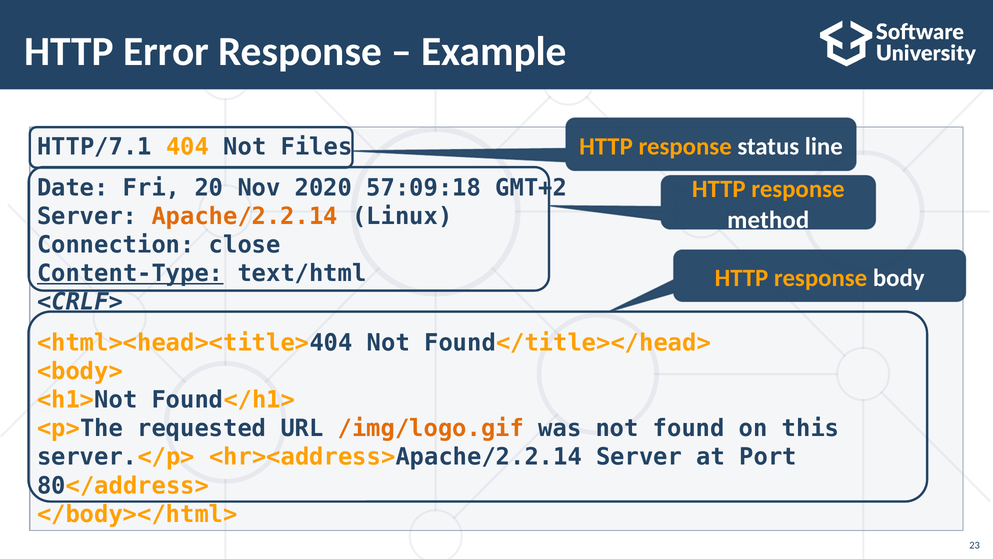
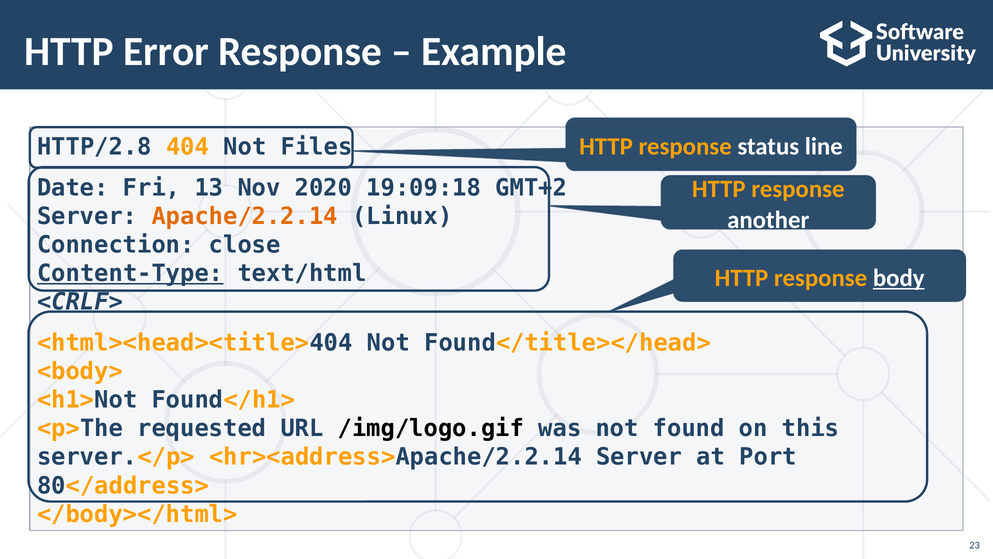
HTTP/7.1: HTTP/7.1 -> HTTP/2.8
20: 20 -> 13
57:09:18: 57:09:18 -> 19:09:18
method: method -> another
body underline: none -> present
/img/logo.gif colour: orange -> black
